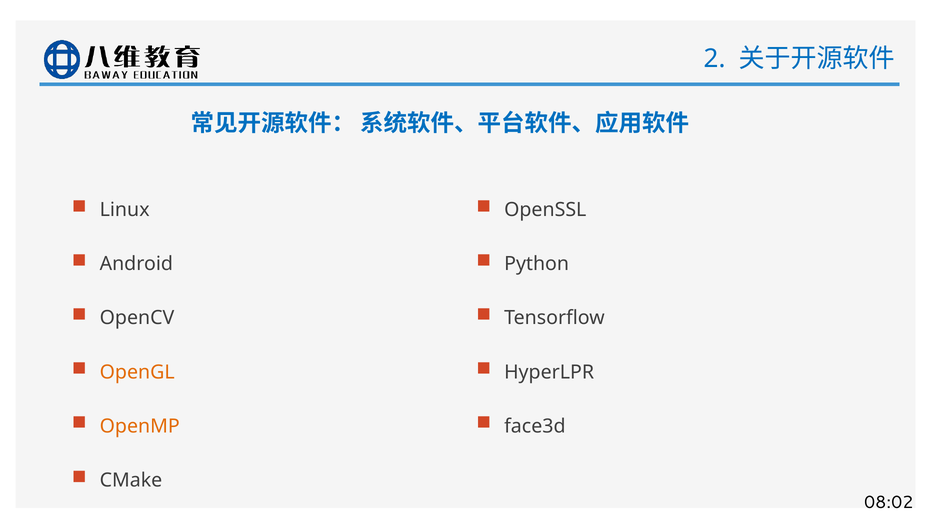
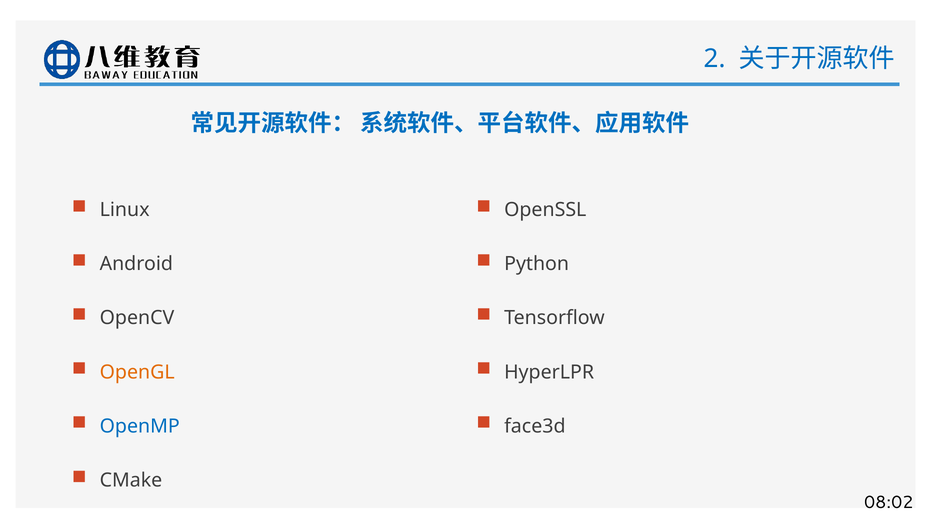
OpenMP colour: orange -> blue
